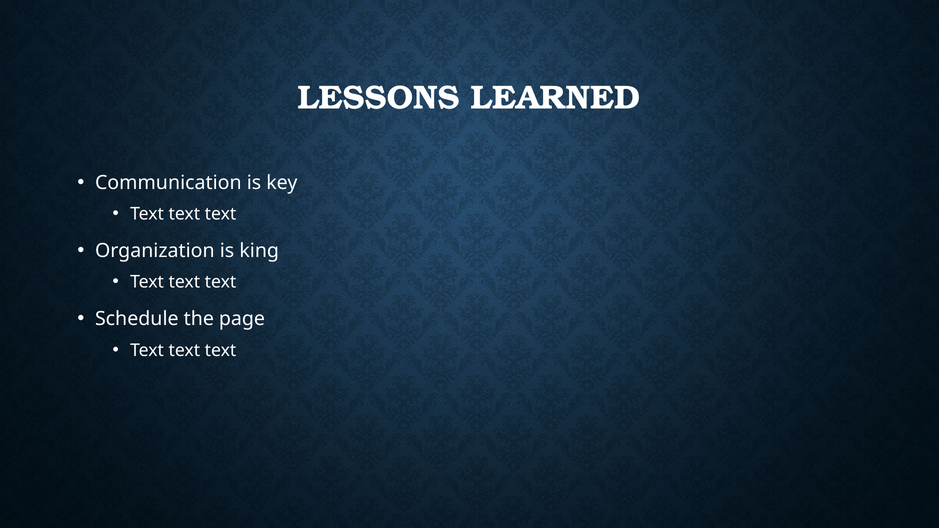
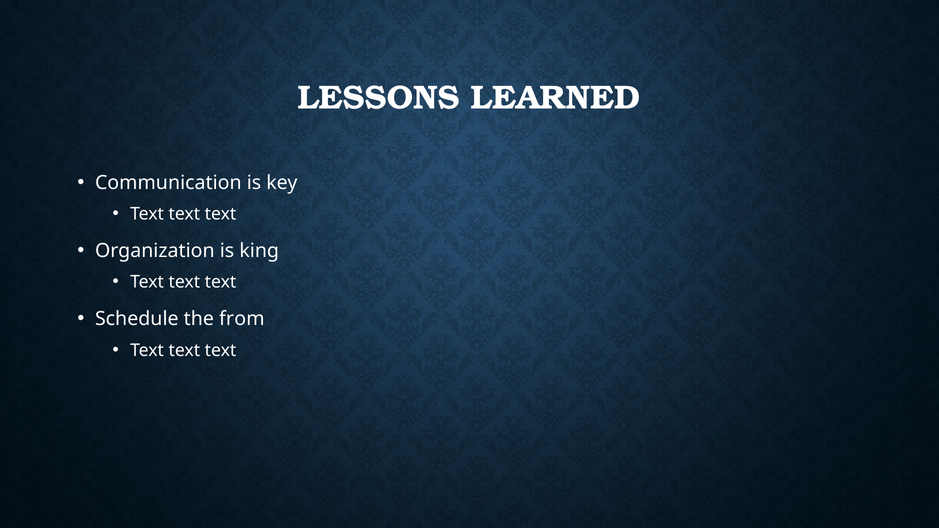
page: page -> from
